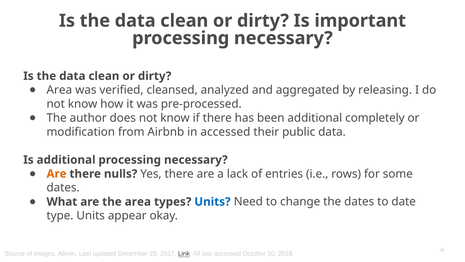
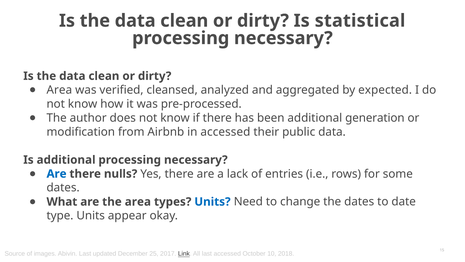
important: important -> statistical
releasing: releasing -> expected
completely: completely -> generation
Are at (57, 174) colour: orange -> blue
